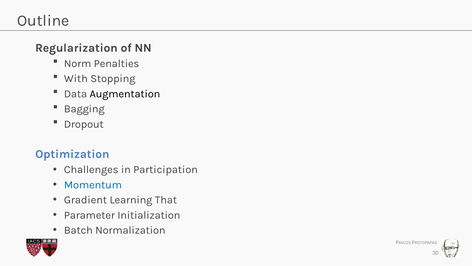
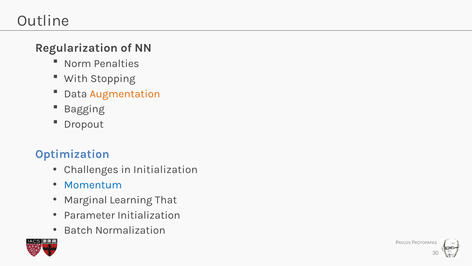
Augmentation colour: black -> orange
in Participation: Participation -> Initialization
Gradient: Gradient -> Marginal
